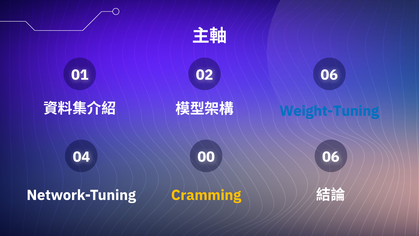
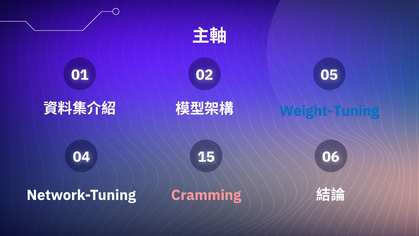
02 06: 06 -> 05
00: 00 -> 15
Cramming colour: yellow -> pink
